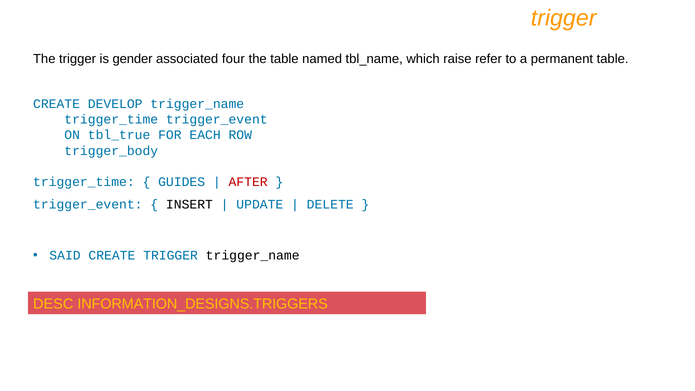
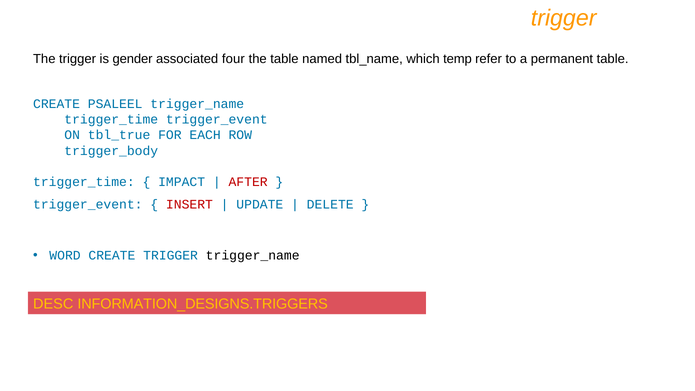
raise: raise -> temp
DEVELOP: DEVELOP -> PSALEEL
GUIDES: GUIDES -> IMPACT
INSERT colour: black -> red
SAID: SAID -> WORD
